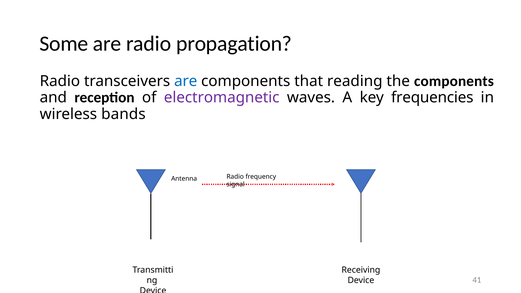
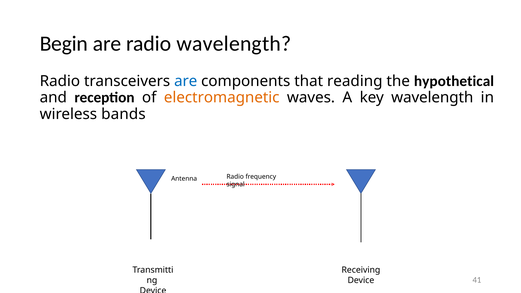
Some: Some -> Begin
radio propagation: propagation -> wavelength
the components: components -> hypothetical
electromagnetic colour: purple -> orange
key frequencies: frequencies -> wavelength
